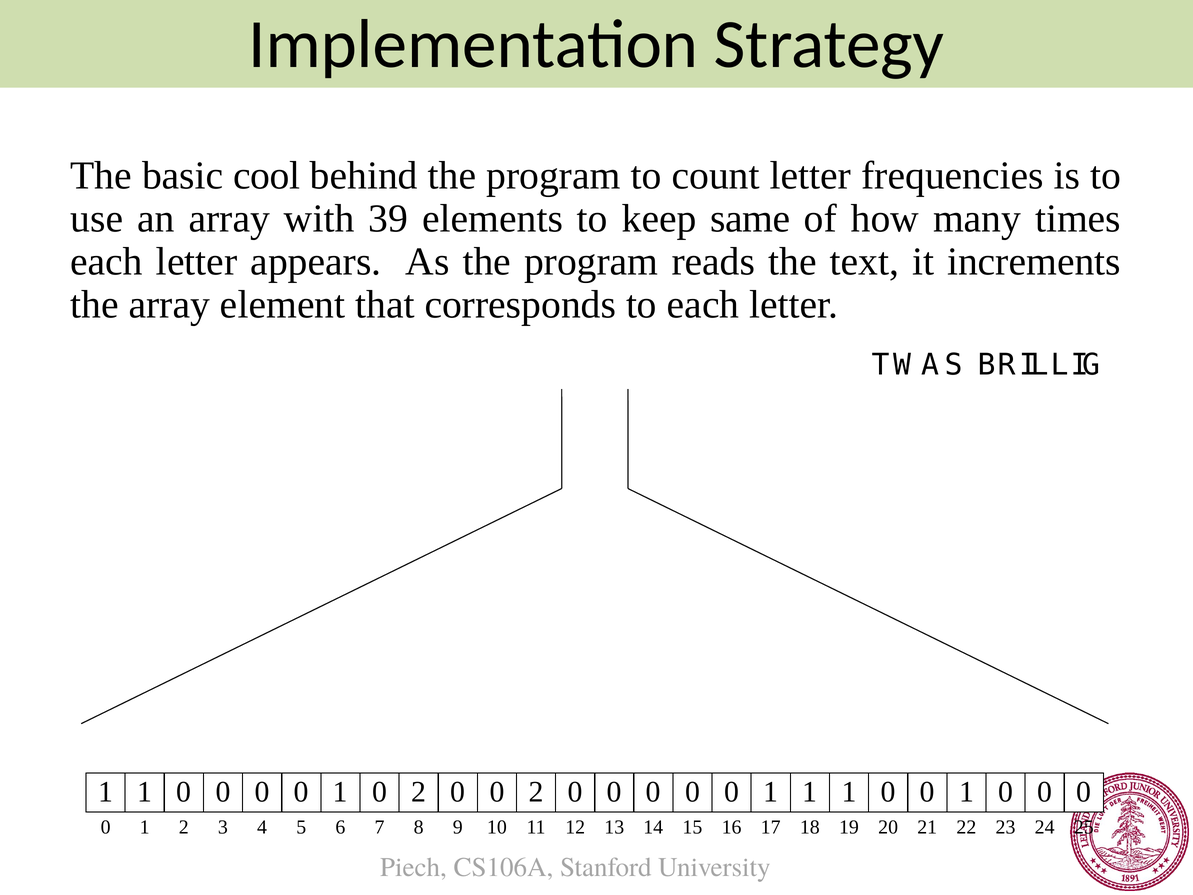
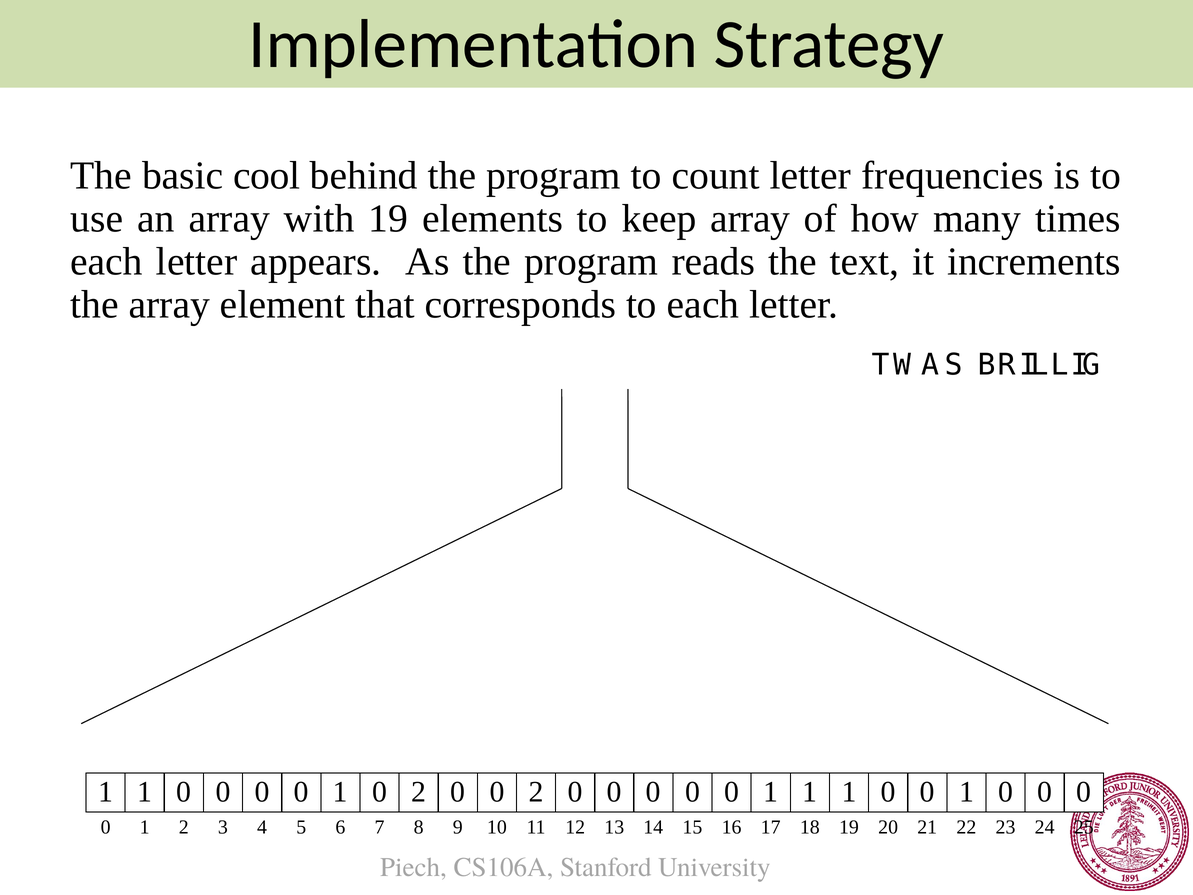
with 39: 39 -> 19
keep same: same -> array
